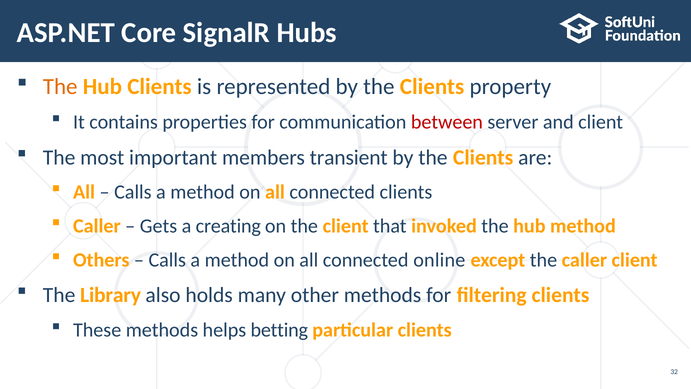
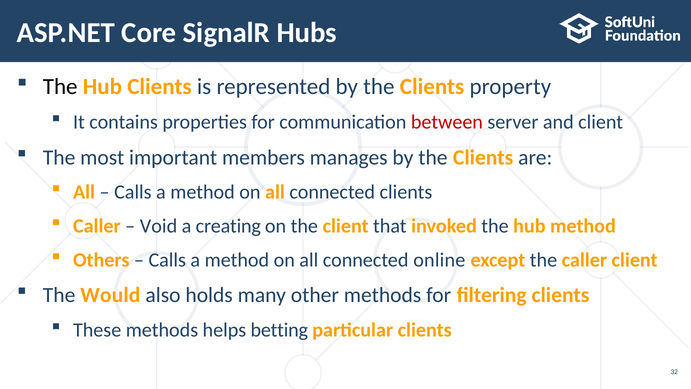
The at (60, 87) colour: orange -> black
transient: transient -> manages
Gets: Gets -> Void
Library: Library -> Would
